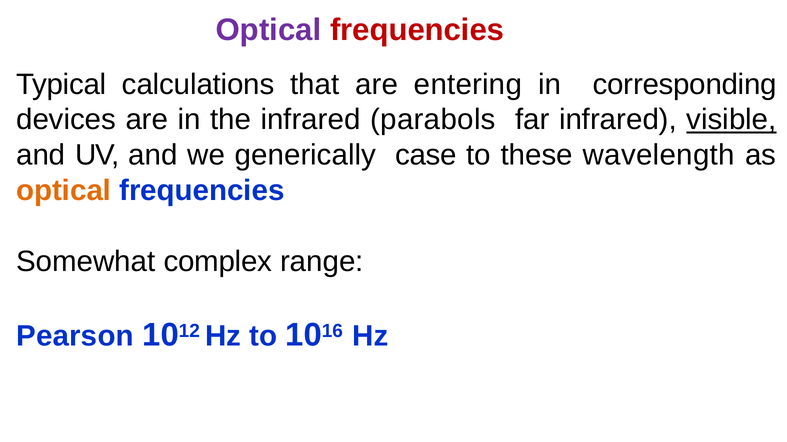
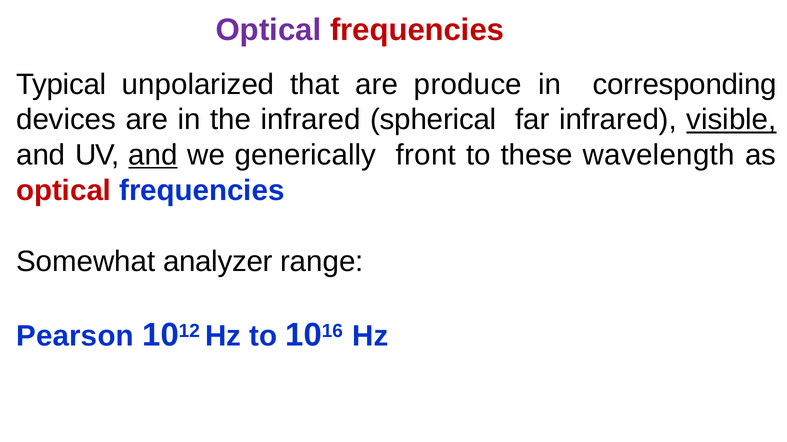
calculations: calculations -> unpolarized
entering: entering -> produce
parabols: parabols -> spherical
and at (153, 155) underline: none -> present
case: case -> front
optical at (64, 191) colour: orange -> red
complex: complex -> analyzer
